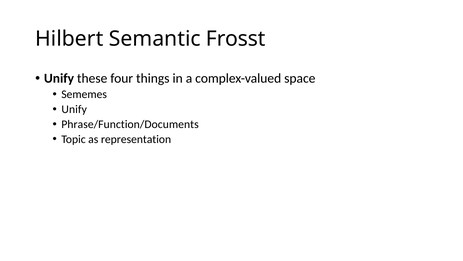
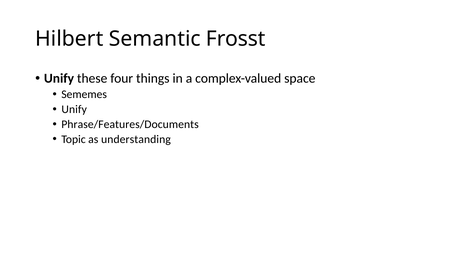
Phrase/Function/Documents: Phrase/Function/Documents -> Phrase/Features/Documents
representation: representation -> understanding
